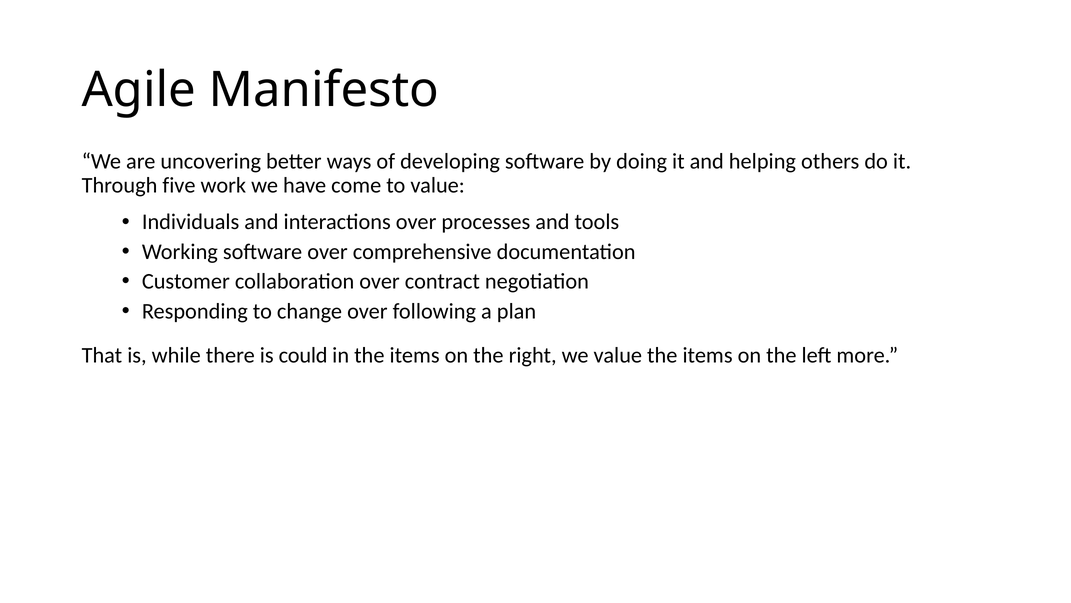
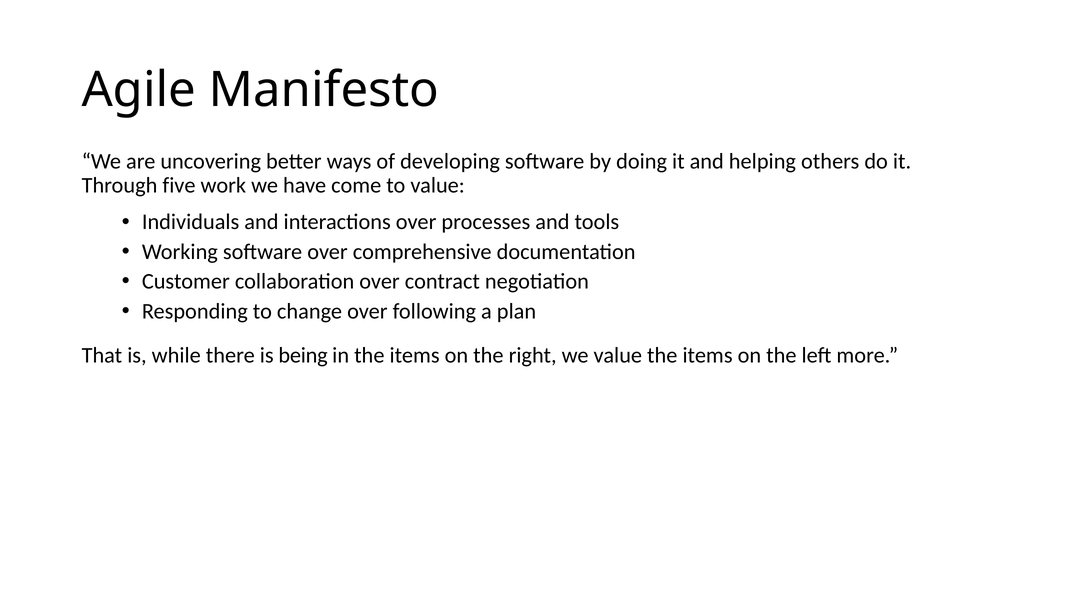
could: could -> being
